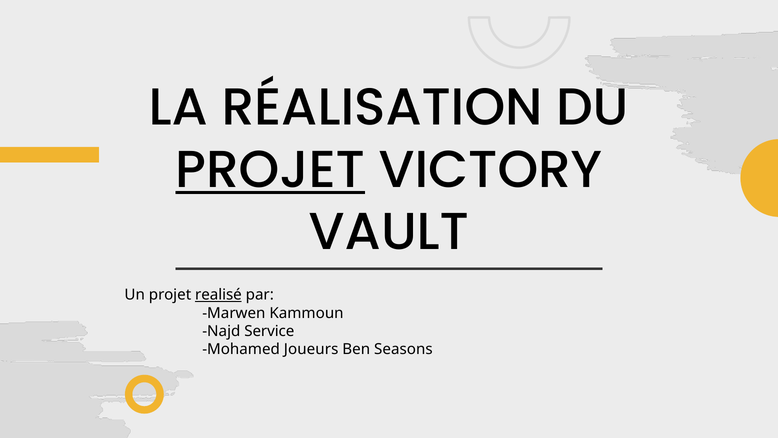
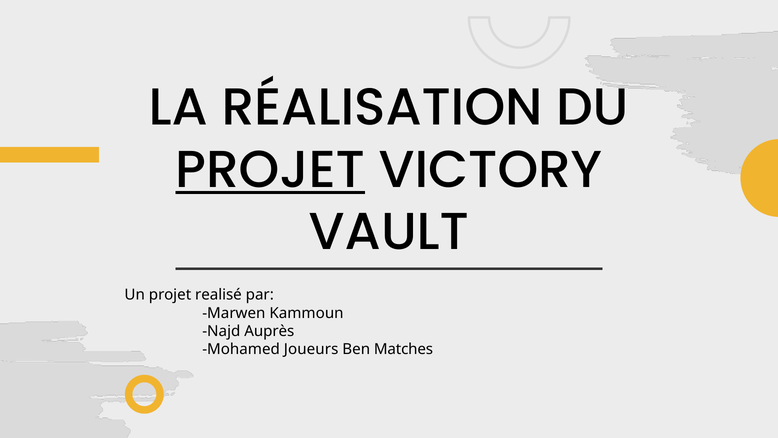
realisé underline: present -> none
Service: Service -> Auprès
Seasons: Seasons -> Matches
